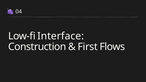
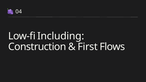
Interface: Interface -> Including
